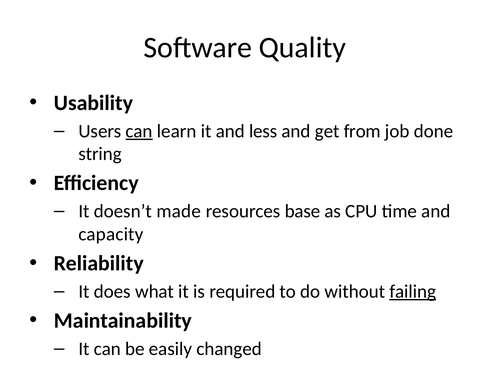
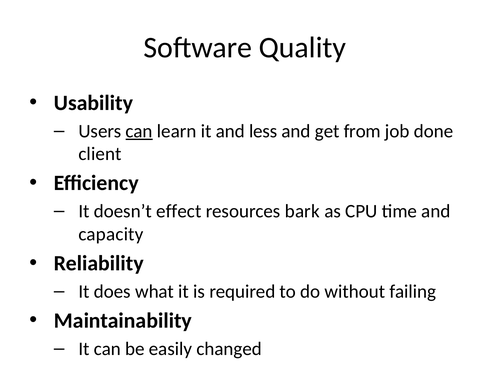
string: string -> client
made: made -> effect
base: base -> bark
failing underline: present -> none
